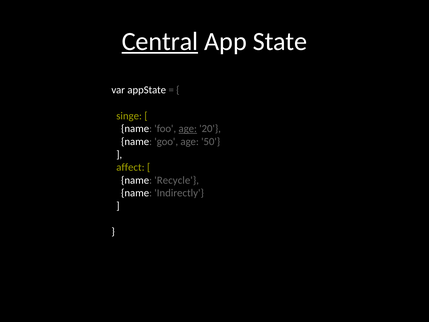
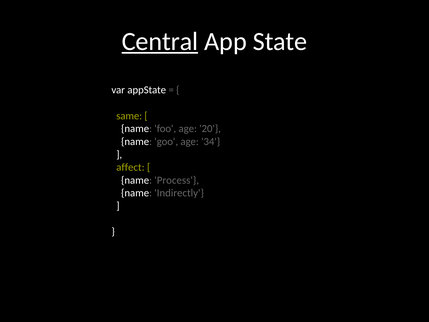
singe: singe -> same
age at (188, 129) underline: present -> none
50: 50 -> 34
Recycle: Recycle -> Process
